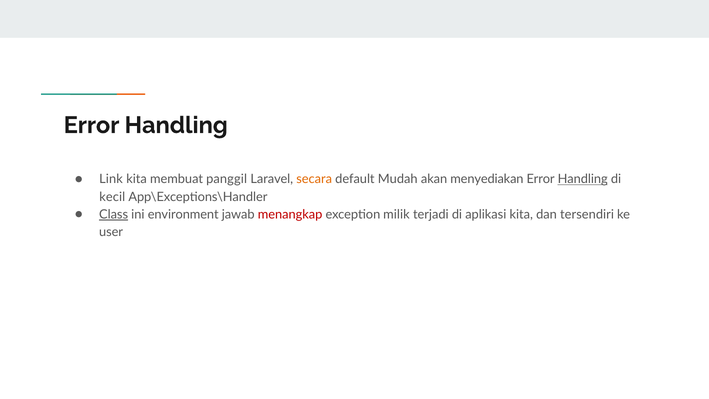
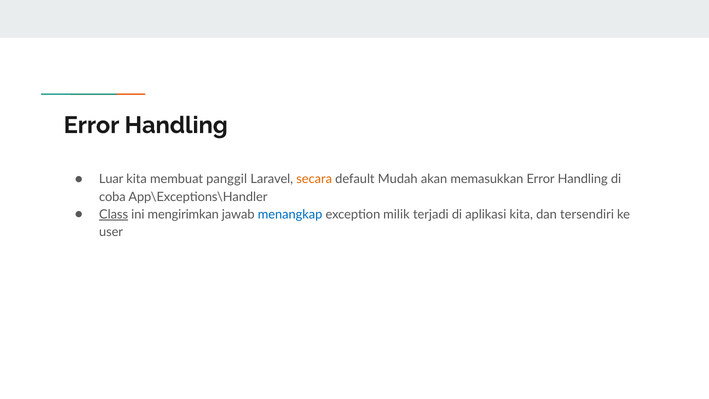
Link: Link -> Luar
menyediakan: menyediakan -> memasukkan
Handling at (583, 179) underline: present -> none
kecil: kecil -> coba
environment: environment -> mengirimkan
menangkap colour: red -> blue
